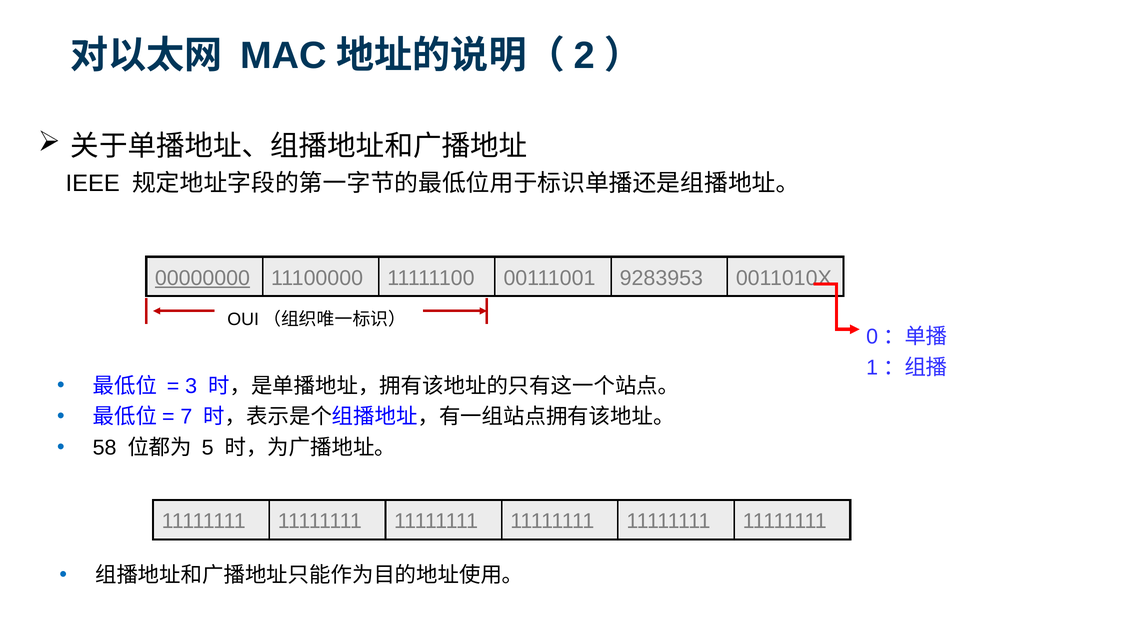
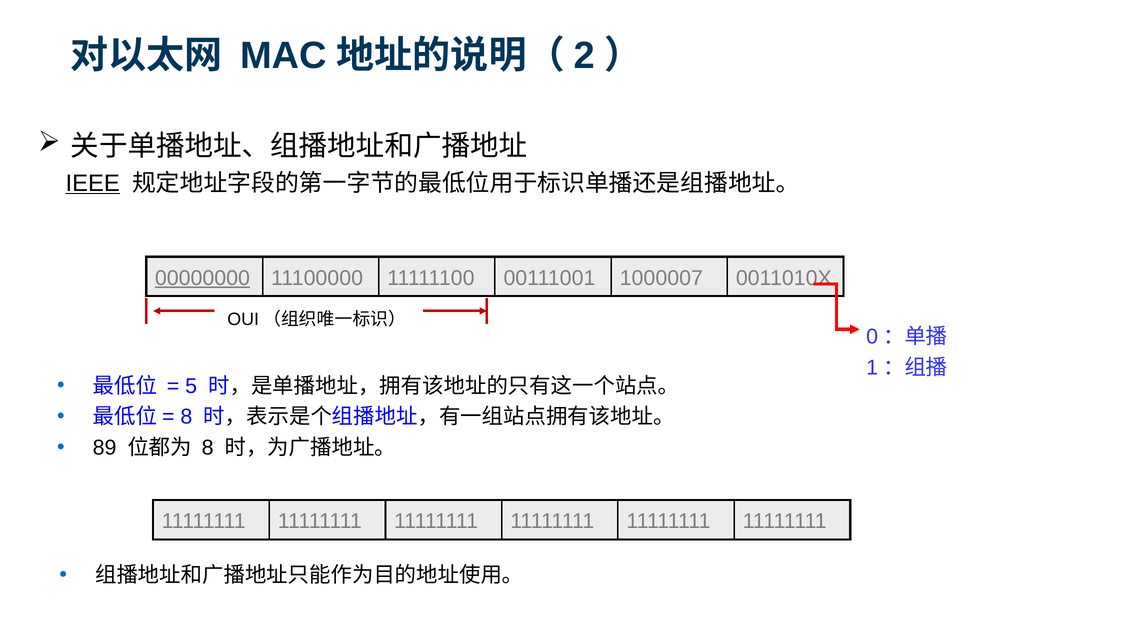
IEEE underline: none -> present
9283953: 9283953 -> 1000007
3: 3 -> 5
7 at (186, 417): 7 -> 8
58: 58 -> 89
5 at (208, 448): 5 -> 8
